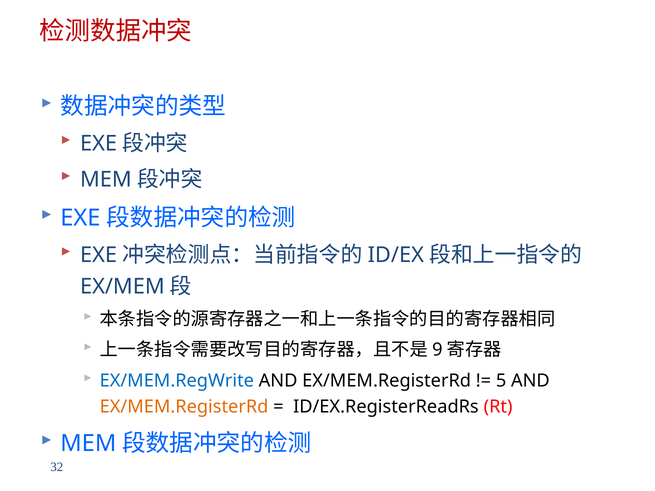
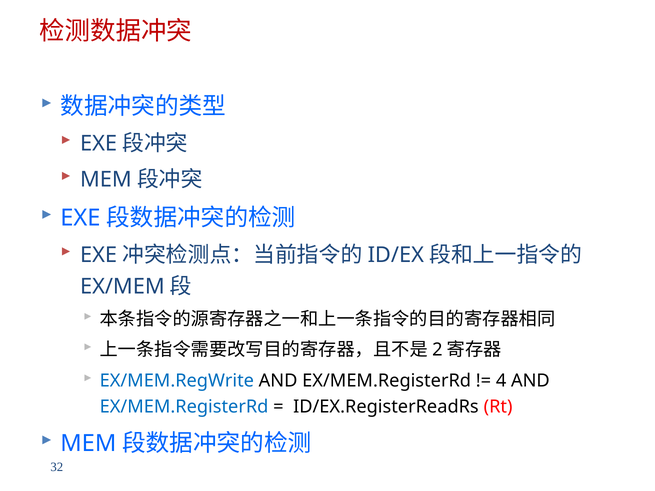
9: 9 -> 2
5: 5 -> 4
EX/MEM.RegisterRd at (184, 407) colour: orange -> blue
